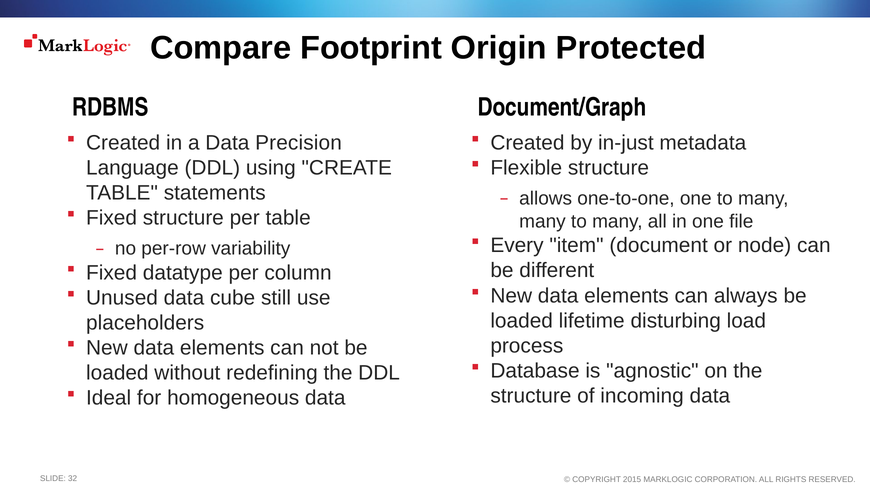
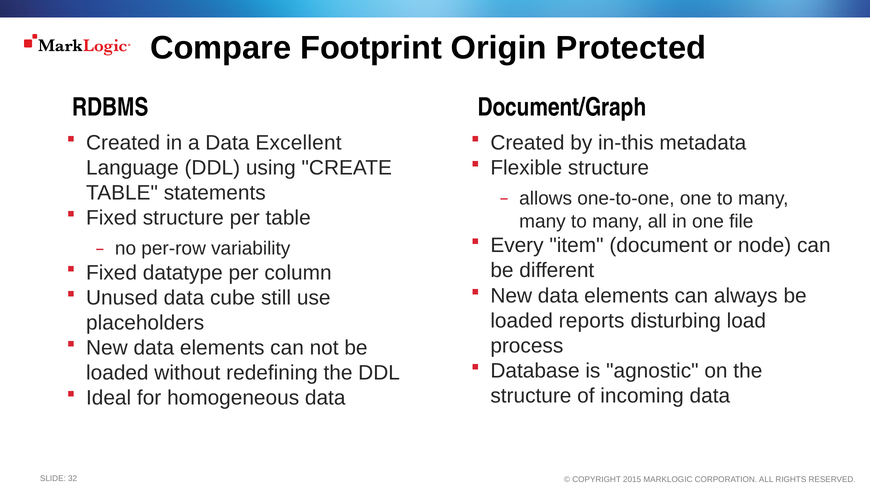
Precision: Precision -> Excellent
in-just: in-just -> in-this
lifetime: lifetime -> reports
